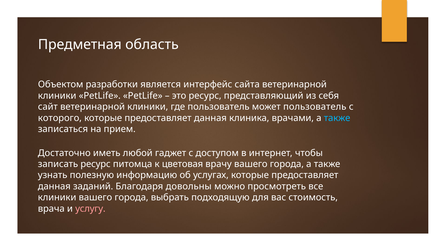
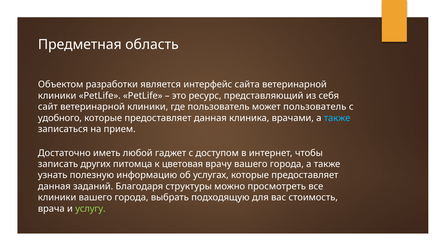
которого: которого -> удобного
записать ресурс: ресурс -> других
довольны: довольны -> структуры
услугу colour: pink -> light green
